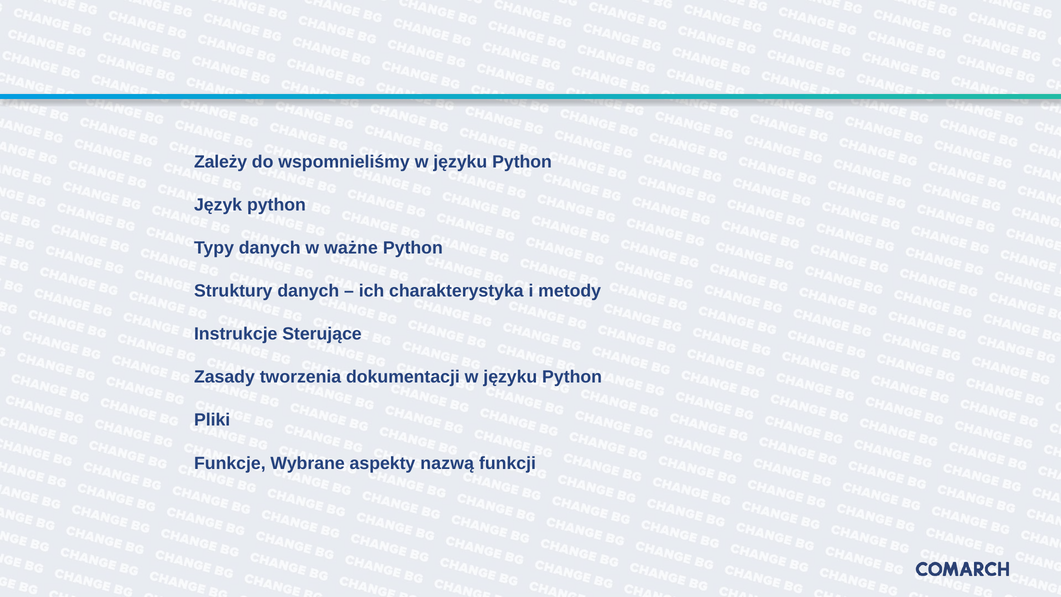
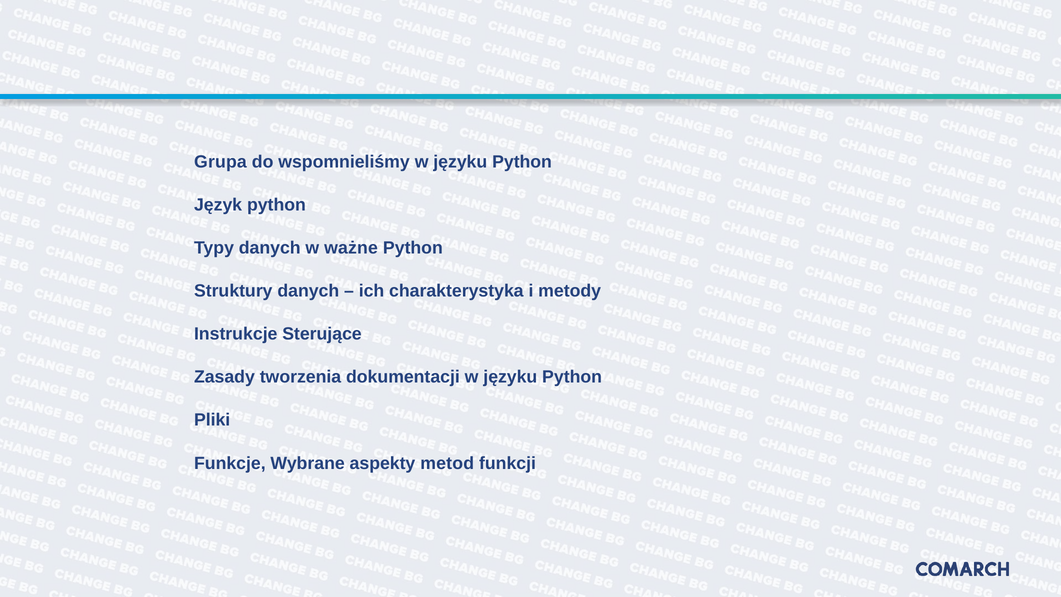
Zależy: Zależy -> Grupa
nazwą: nazwą -> metod
